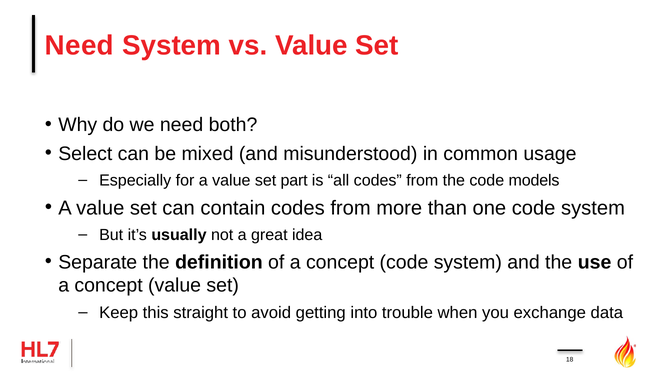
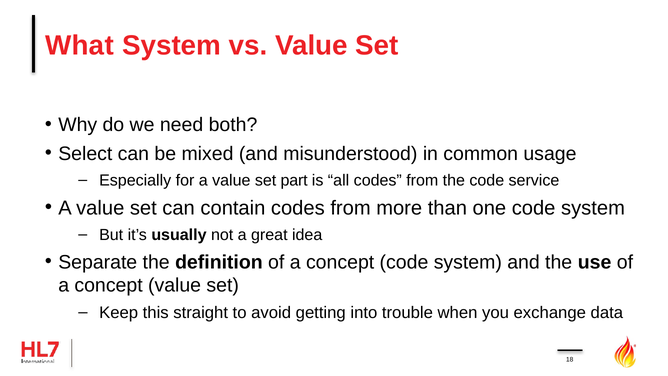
Need at (79, 46): Need -> What
models: models -> service
